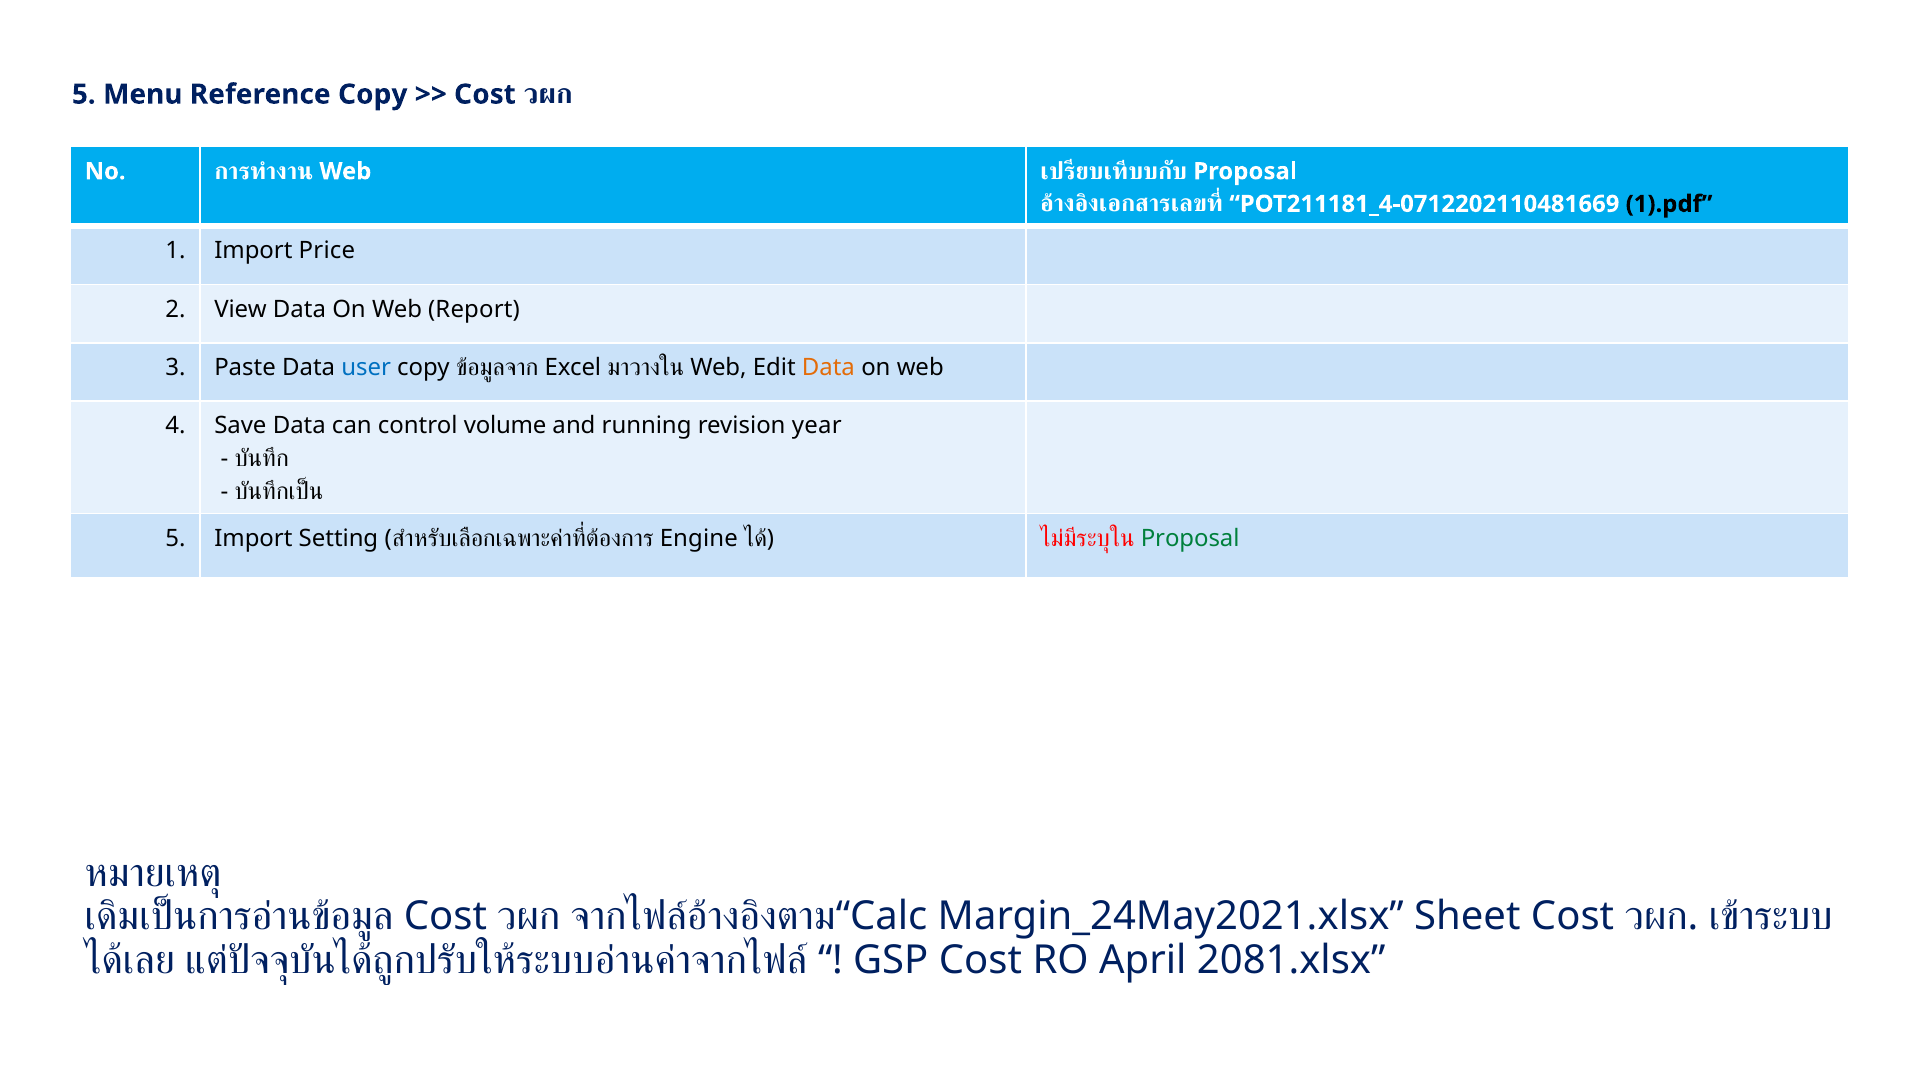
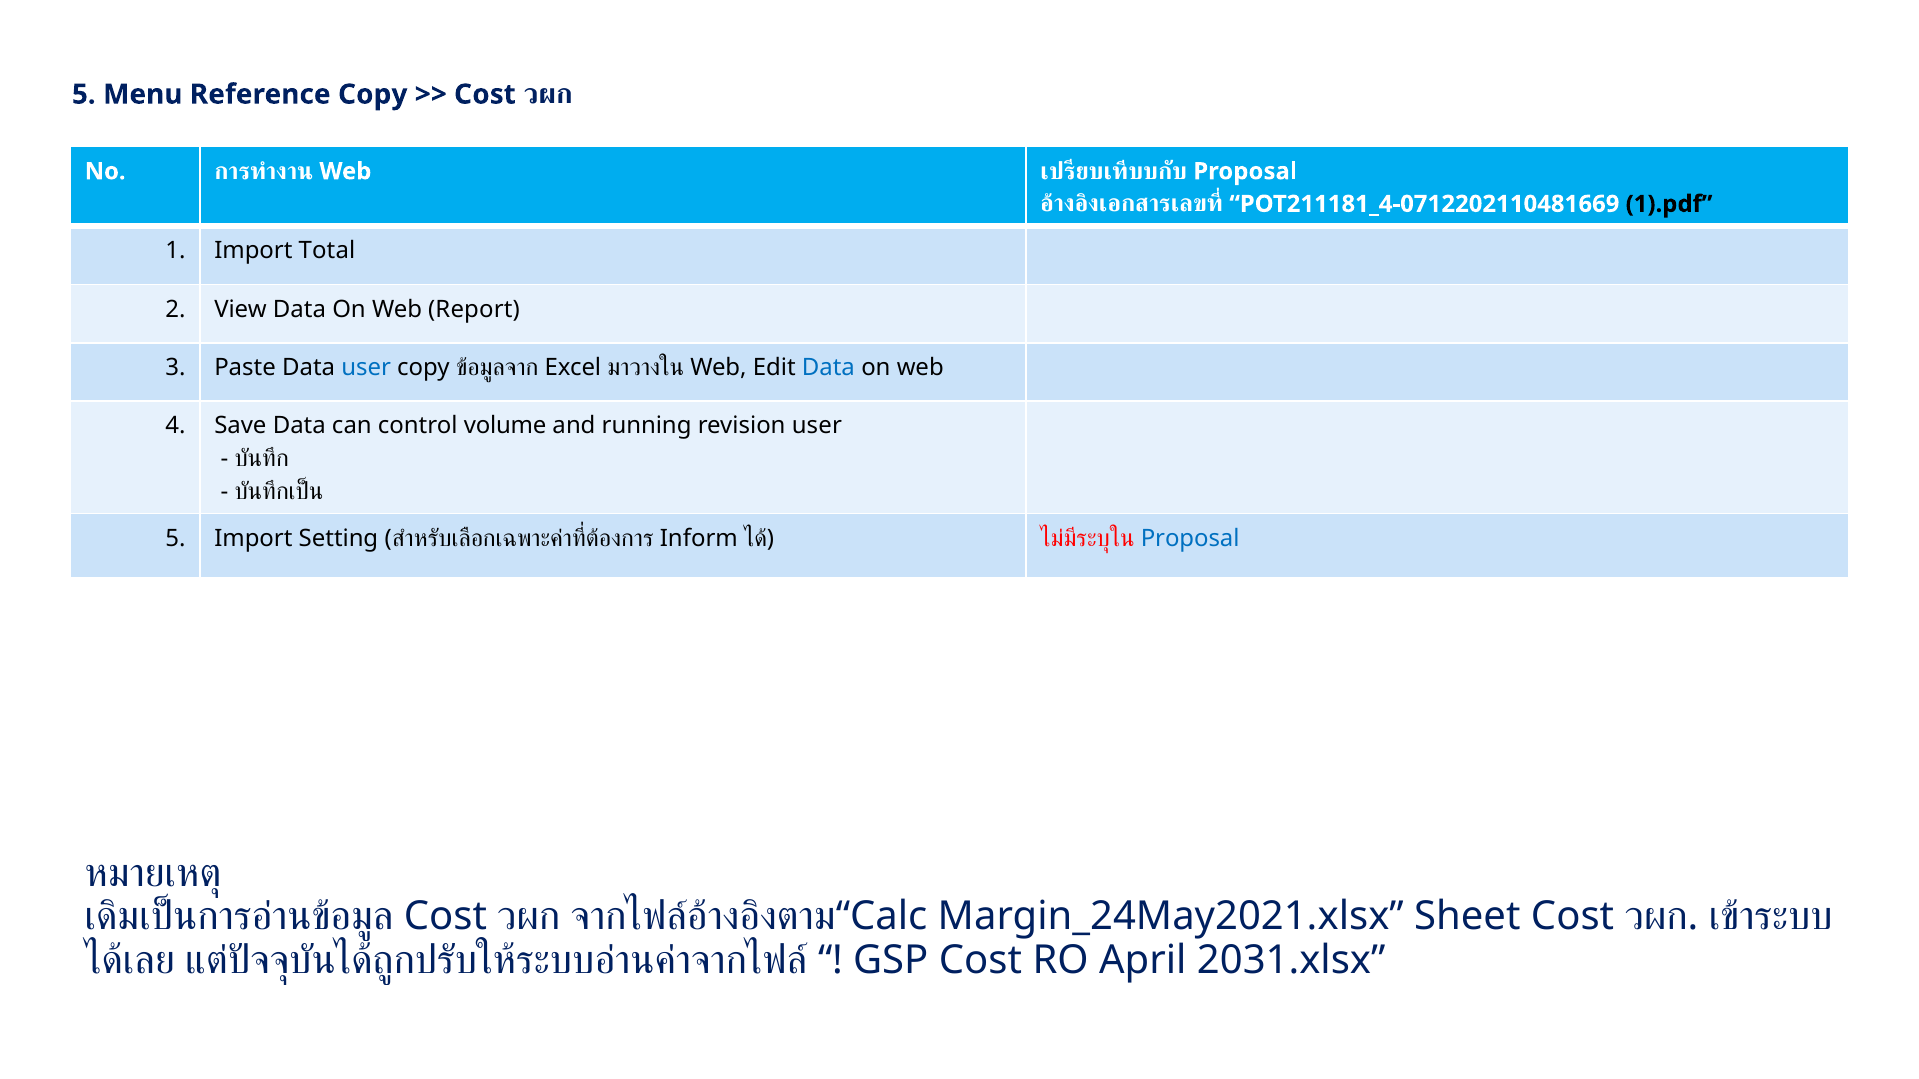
Price: Price -> Total
Data at (828, 368) colour: orange -> blue
revision year: year -> user
Engine: Engine -> Inform
Proposal at (1190, 539) colour: green -> blue
2081.xlsx: 2081.xlsx -> 2031.xlsx
